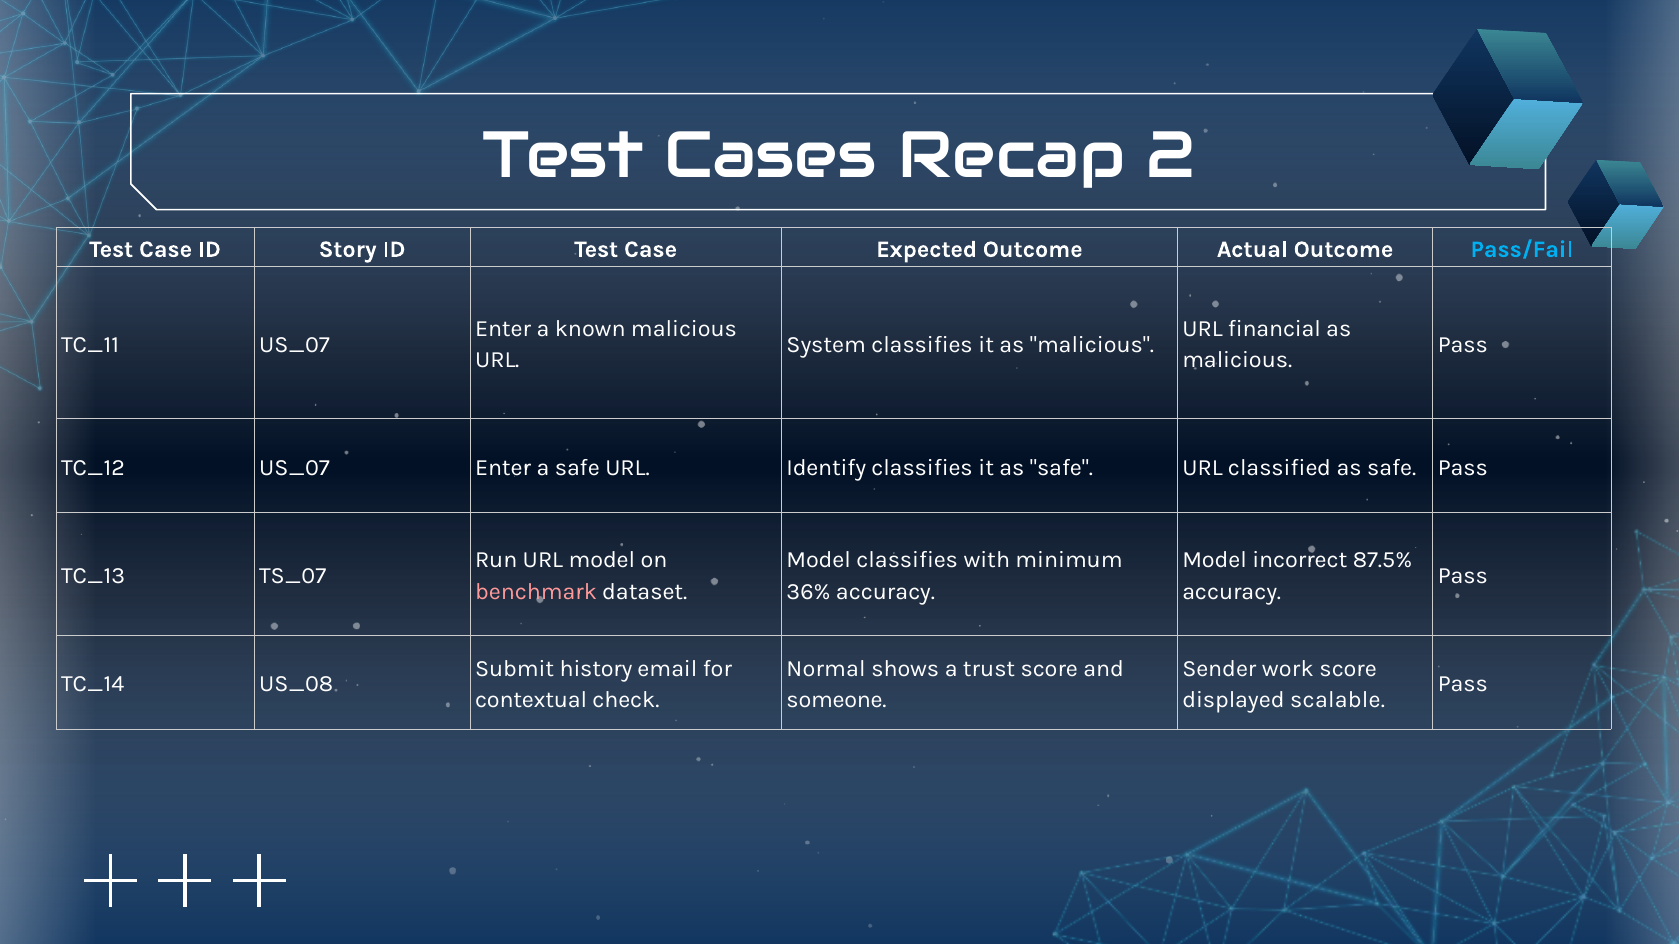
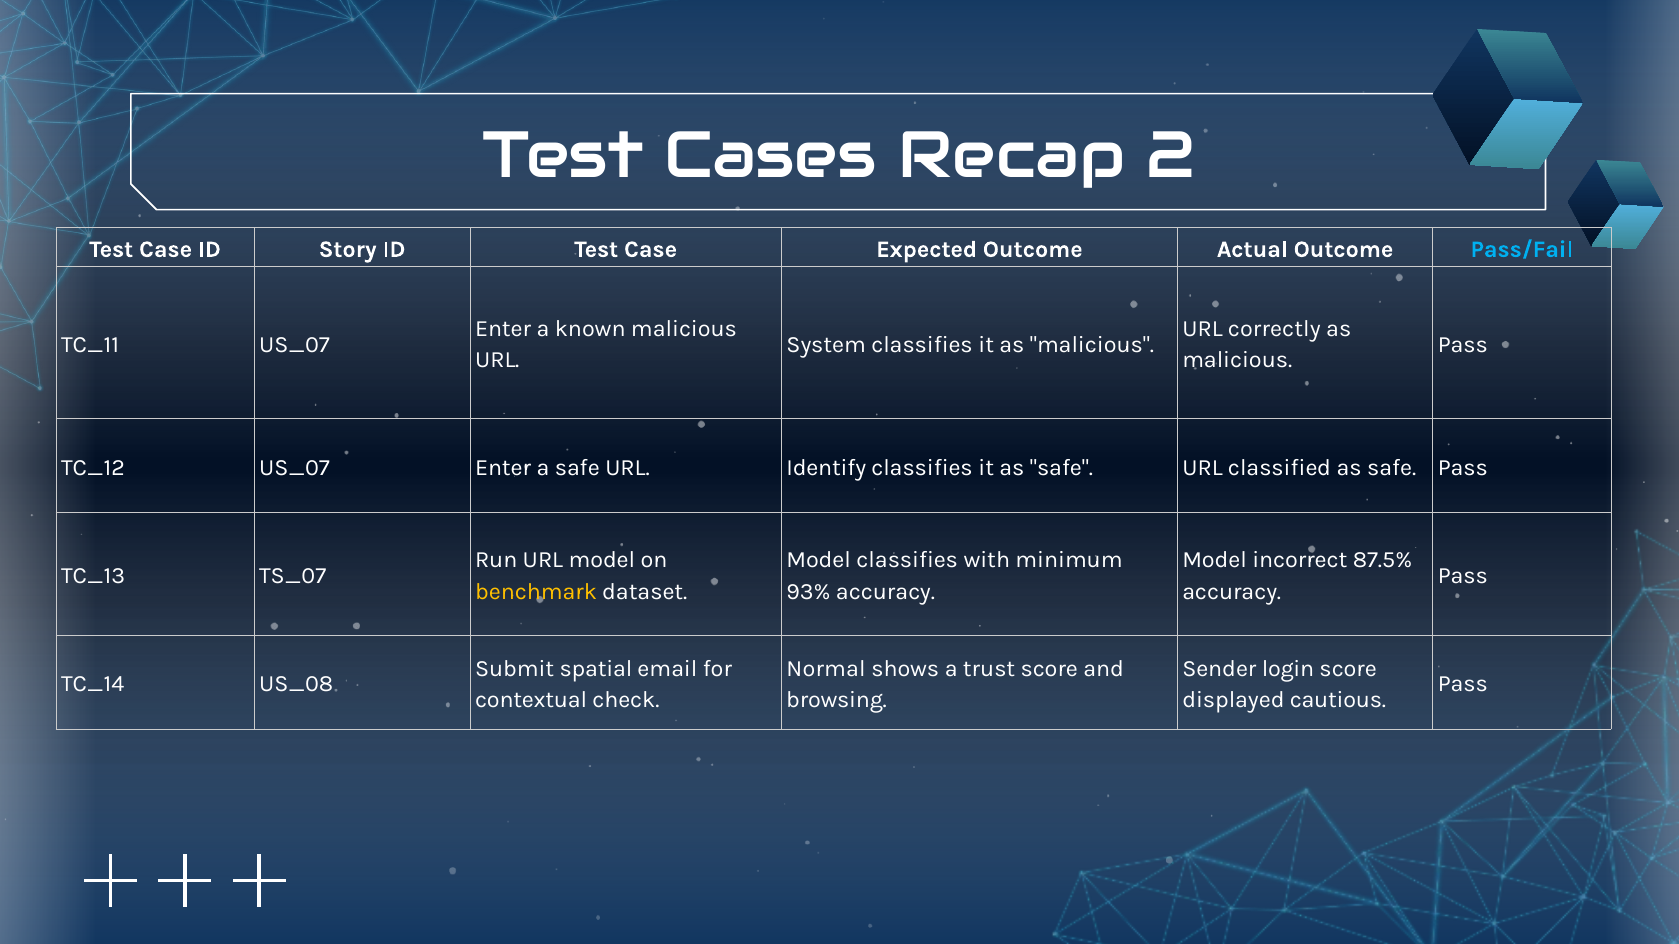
financial: financial -> correctly
benchmark colour: pink -> yellow
36%: 36% -> 93%
history: history -> spatial
work: work -> login
someone: someone -> browsing
scalable: scalable -> cautious
